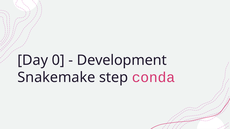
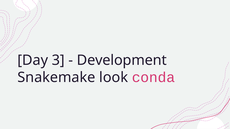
0: 0 -> 3
step: step -> look
